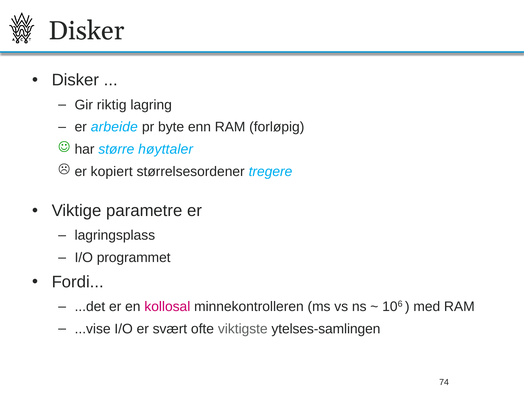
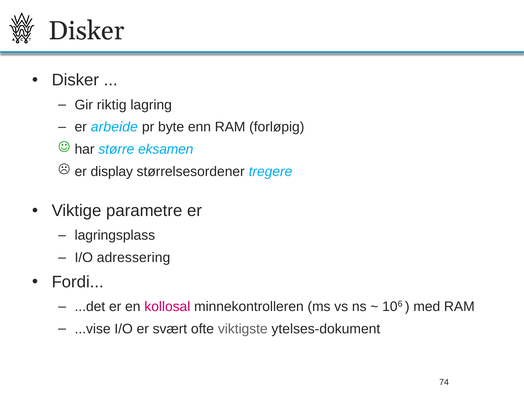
høyttaler: høyttaler -> eksamen
kopiert: kopiert -> display
programmet: programmet -> adressering
ytelses-samlingen: ytelses-samlingen -> ytelses-dokument
